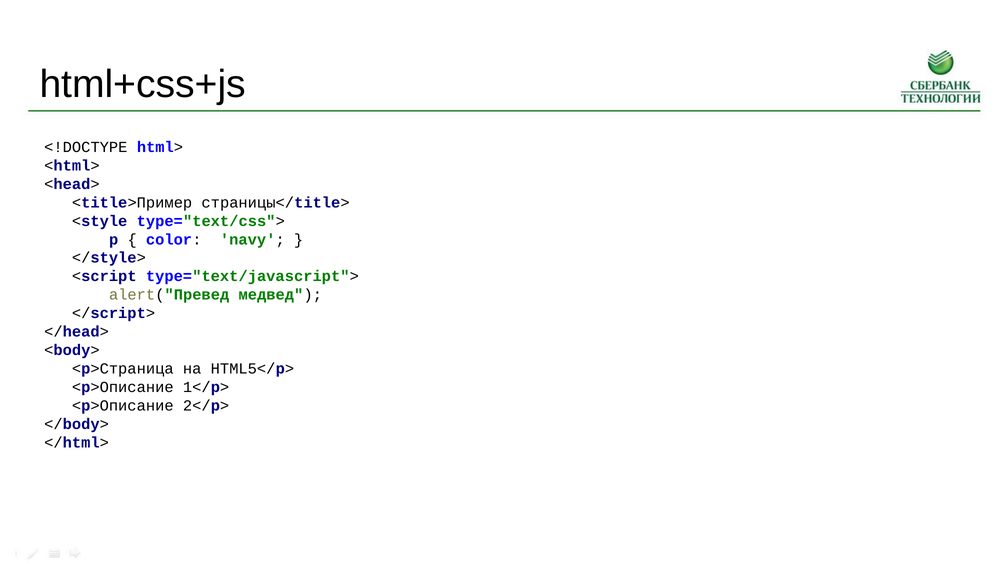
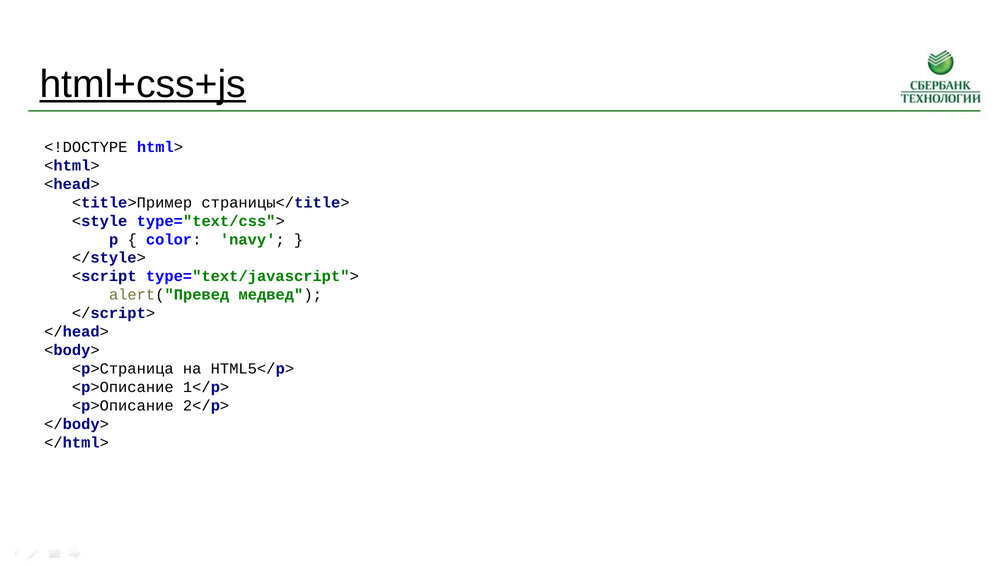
html+css+js underline: none -> present
